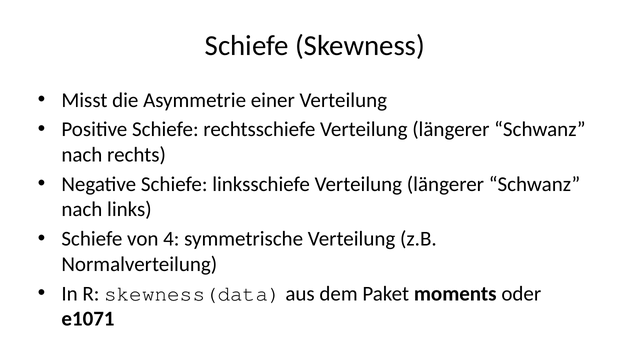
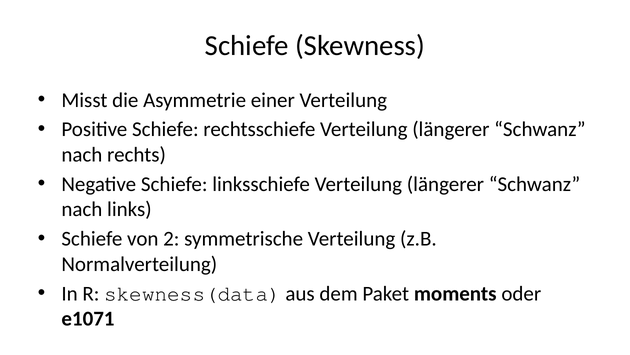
4: 4 -> 2
